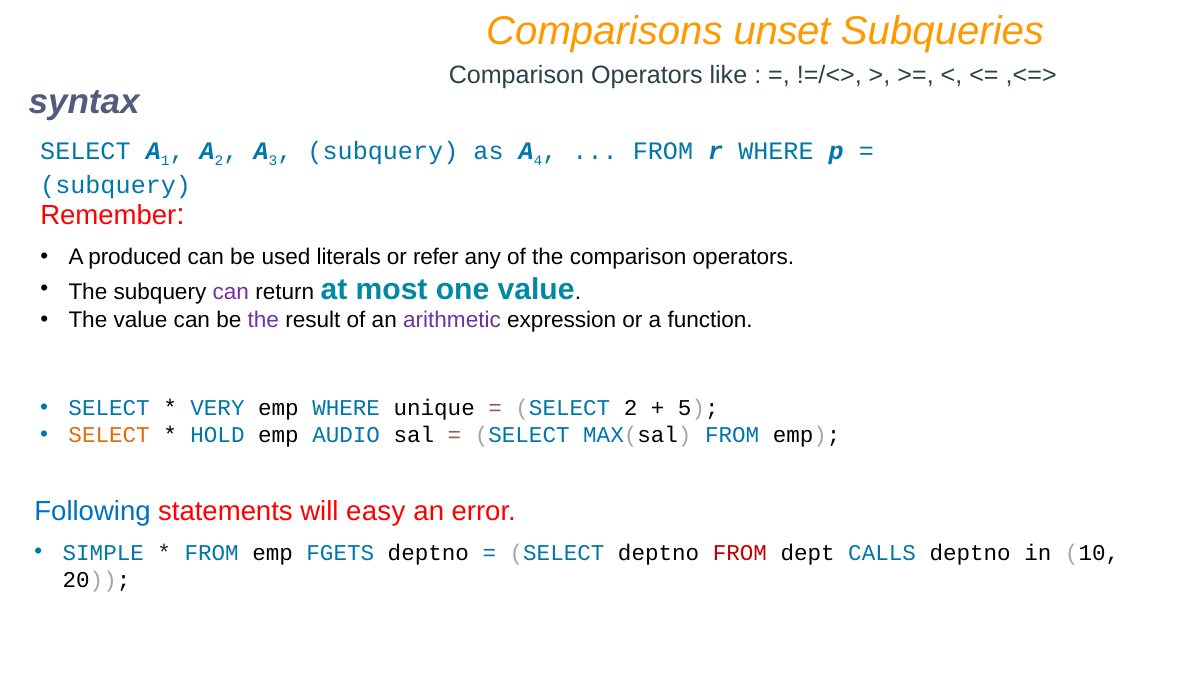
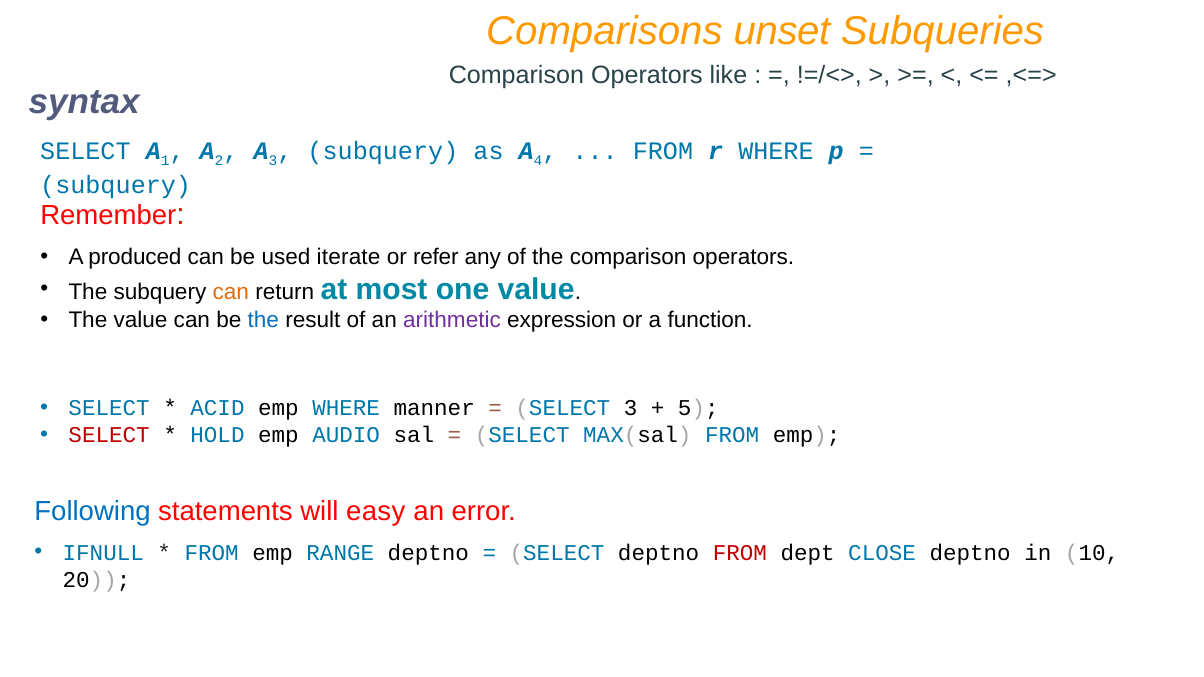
literals: literals -> iterate
can at (231, 292) colour: purple -> orange
the at (263, 321) colour: purple -> blue
VERY: VERY -> ACID
unique: unique -> manner
SELECT 2: 2 -> 3
SELECT at (109, 435) colour: orange -> red
SIMPLE: SIMPLE -> IFNULL
FGETS: FGETS -> RANGE
CALLS: CALLS -> CLOSE
